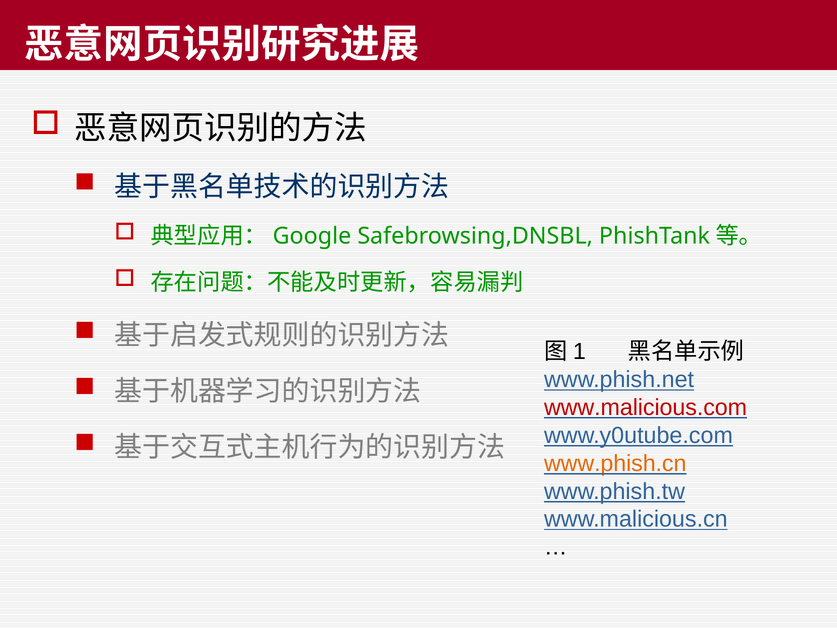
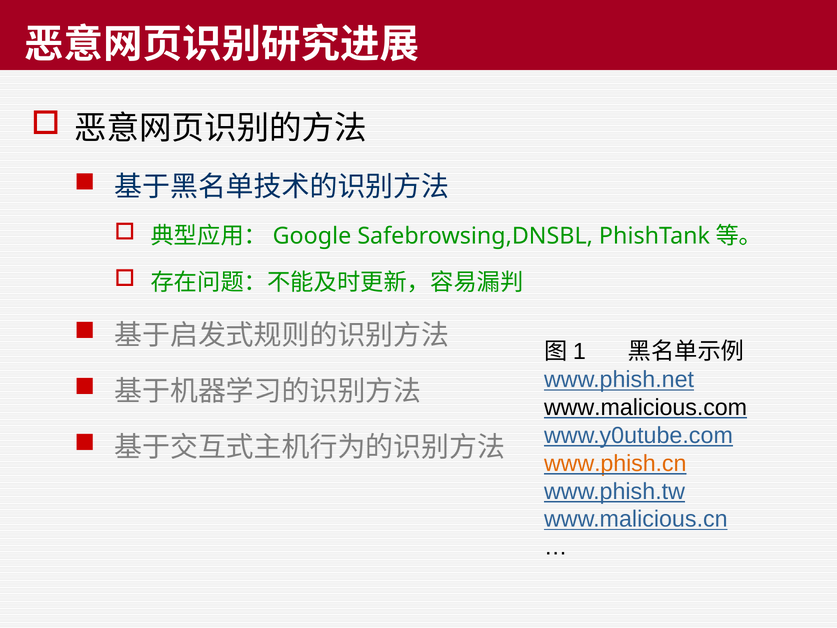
www.malicious.com colour: red -> black
